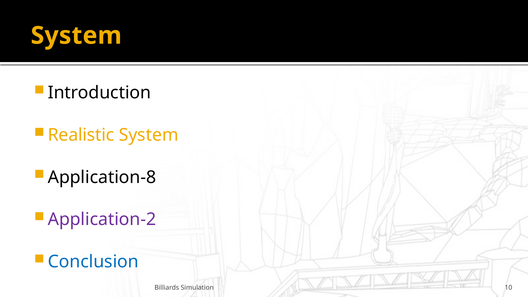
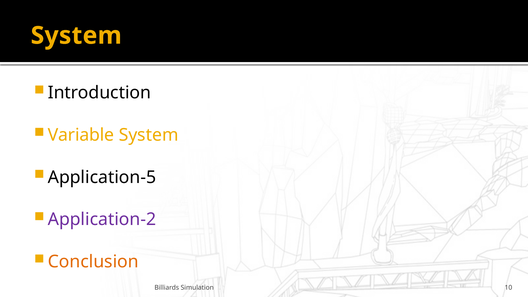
Realistic: Realistic -> Variable
Application-8: Application-8 -> Application-5
Conclusion colour: blue -> orange
